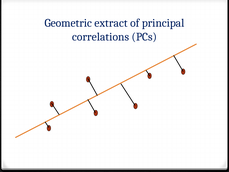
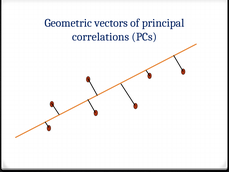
extract: extract -> vectors
